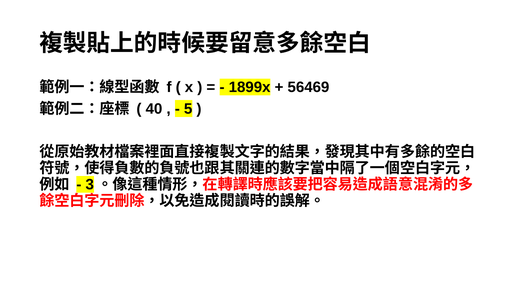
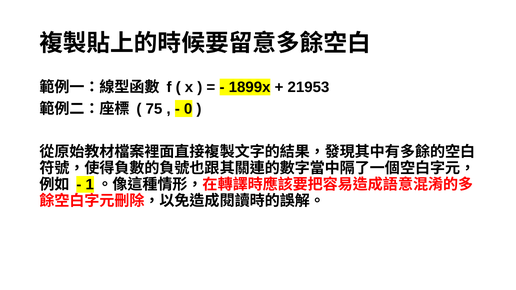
56469: 56469 -> 21953
40: 40 -> 75
5: 5 -> 0
3: 3 -> 1
